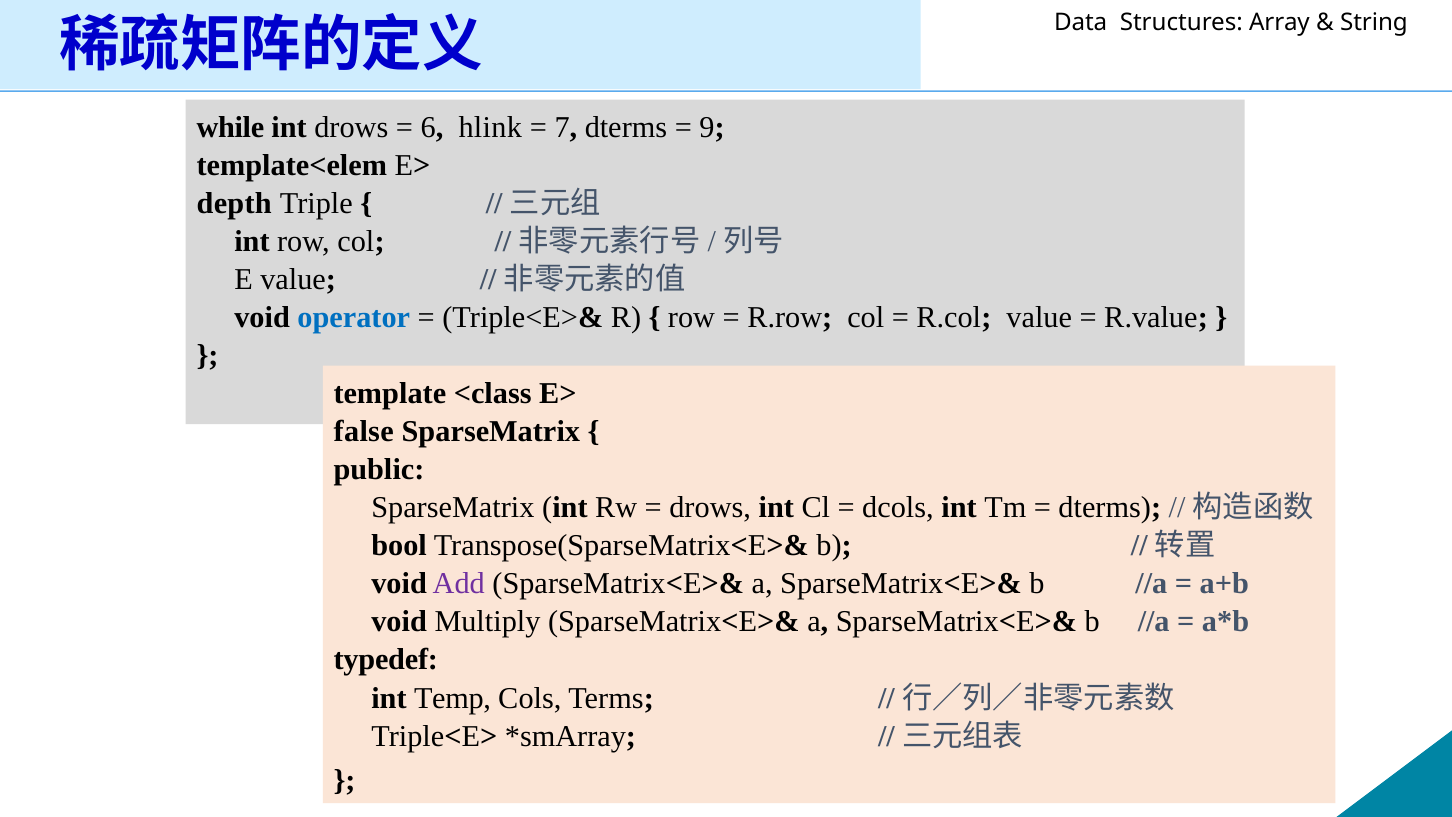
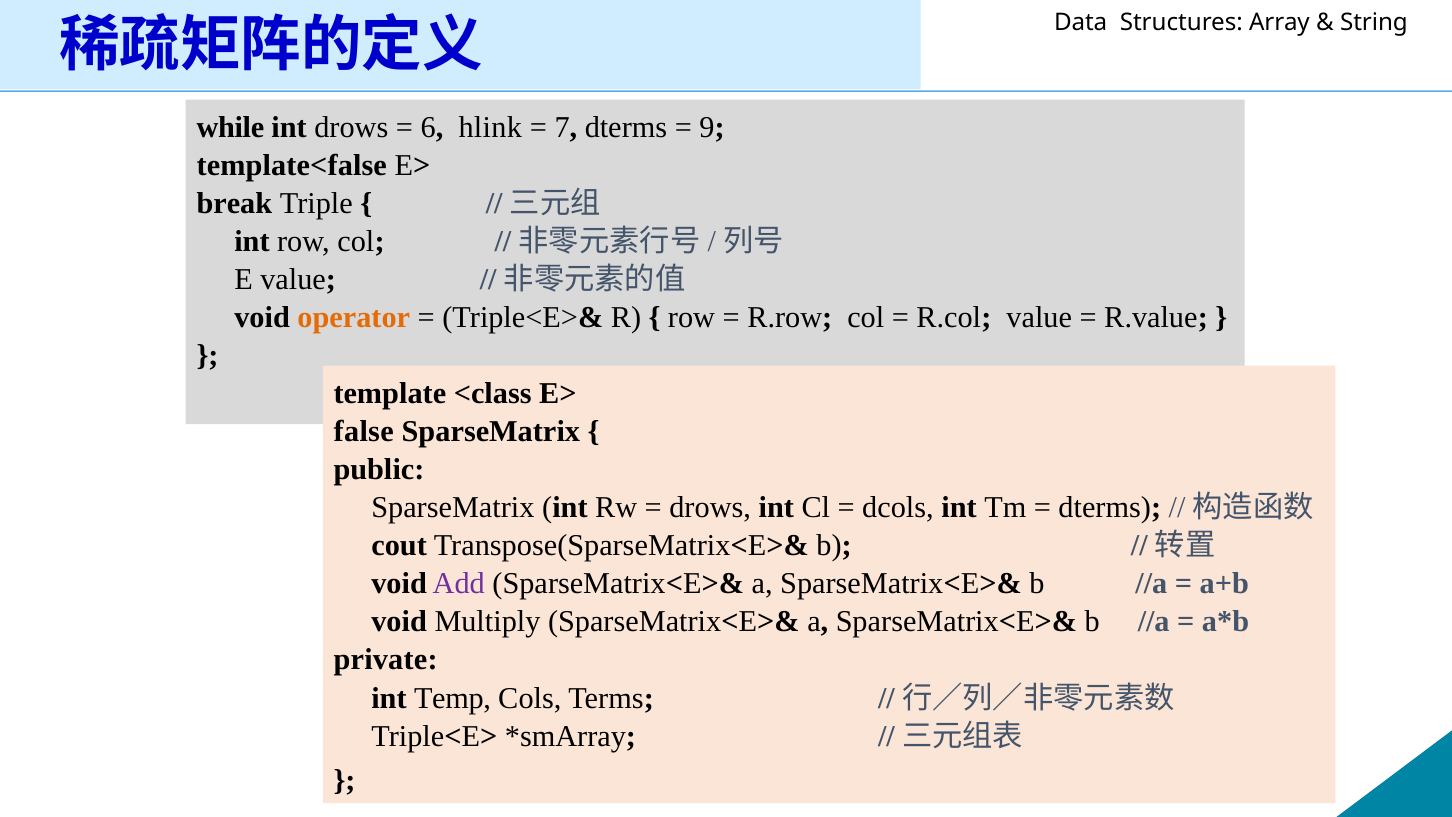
template<elem: template<elem -> template<false
depth: depth -> break
operator colour: blue -> orange
bool: bool -> cout
typedef: typedef -> private
